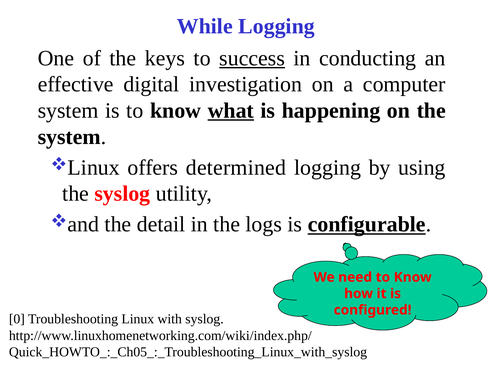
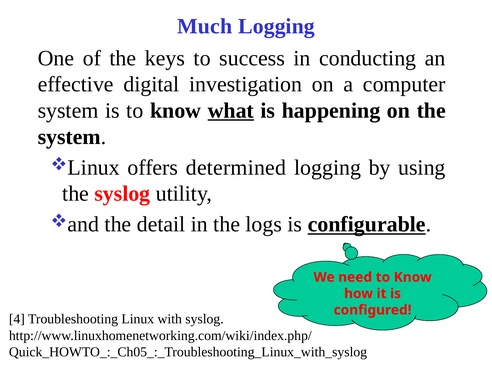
While: While -> Much
success underline: present -> none
0: 0 -> 4
